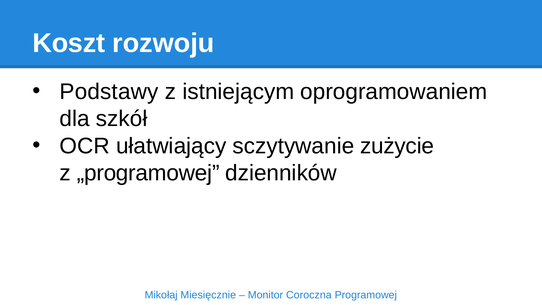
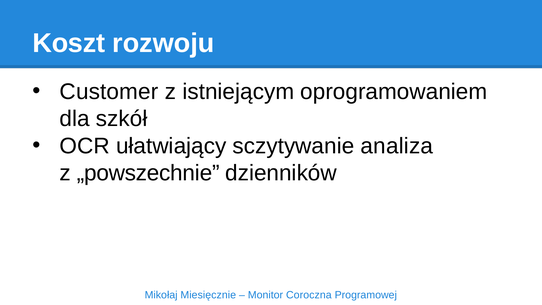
Podstawy: Podstawy -> Customer
zużycie: zużycie -> analiza
„programowej: „programowej -> „powszechnie
